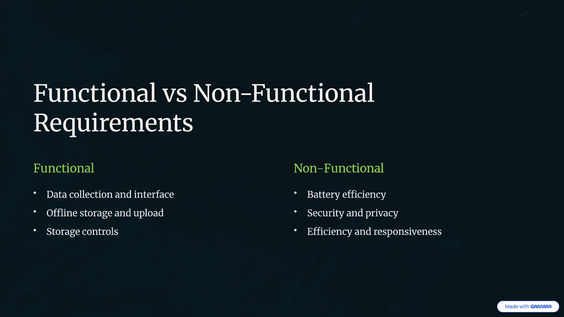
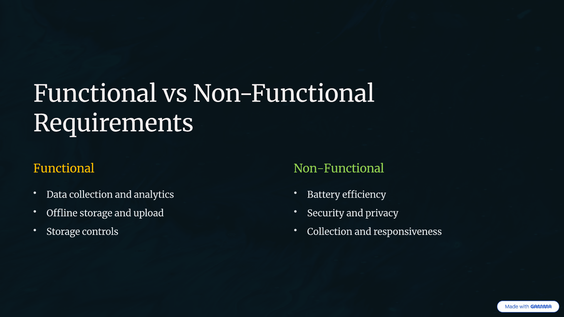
Functional at (64, 169) colour: light green -> yellow
interface: interface -> analytics
Efficiency at (330, 232): Efficiency -> Collection
